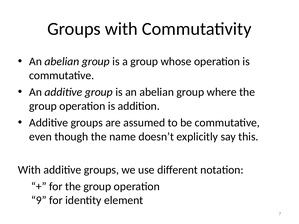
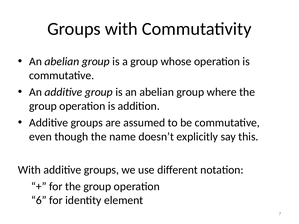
9: 9 -> 6
